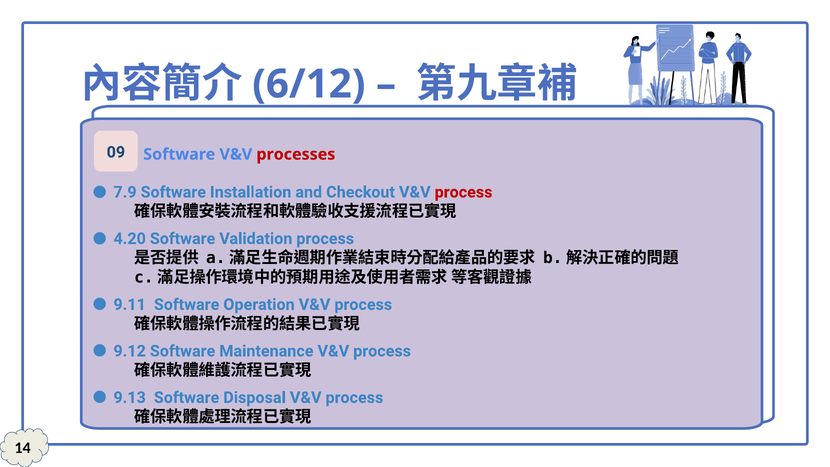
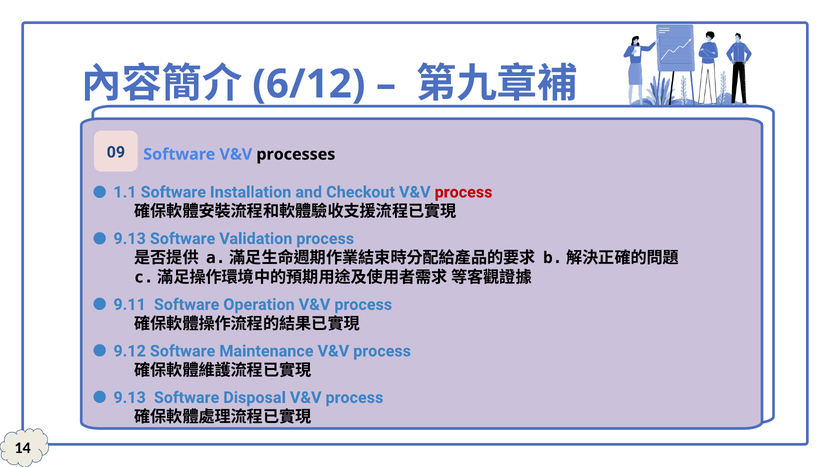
processes colour: red -> black
7.9: 7.9 -> 1.1
4.20 at (130, 239): 4.20 -> 9.13
